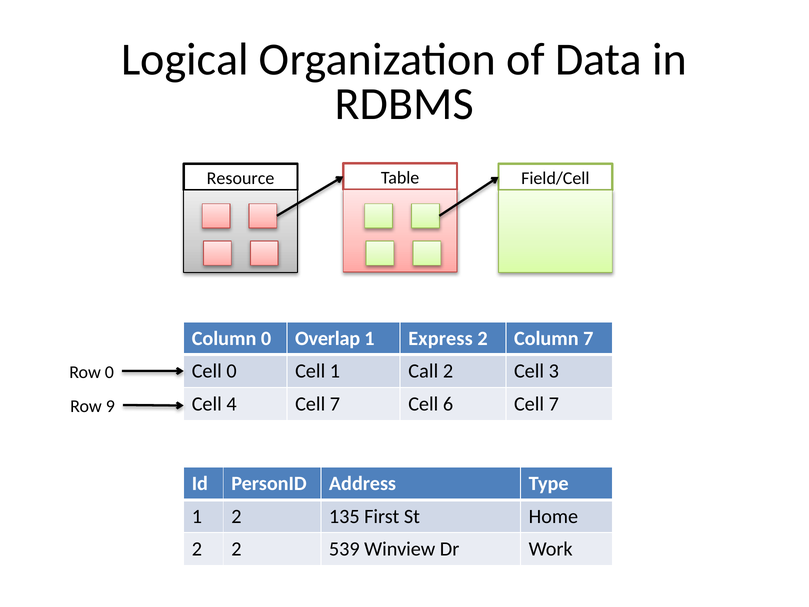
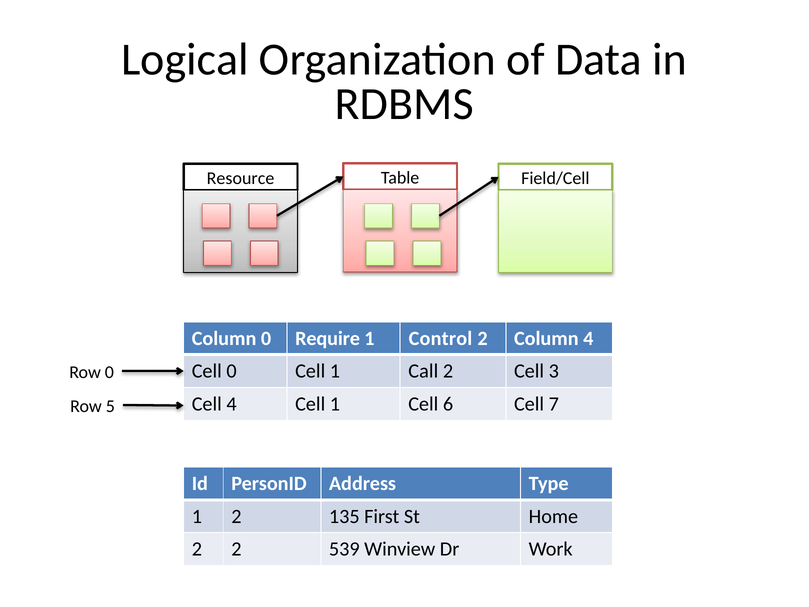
Overlap: Overlap -> Require
Express: Express -> Control
Column 7: 7 -> 4
4 Cell 7: 7 -> 1
9: 9 -> 5
